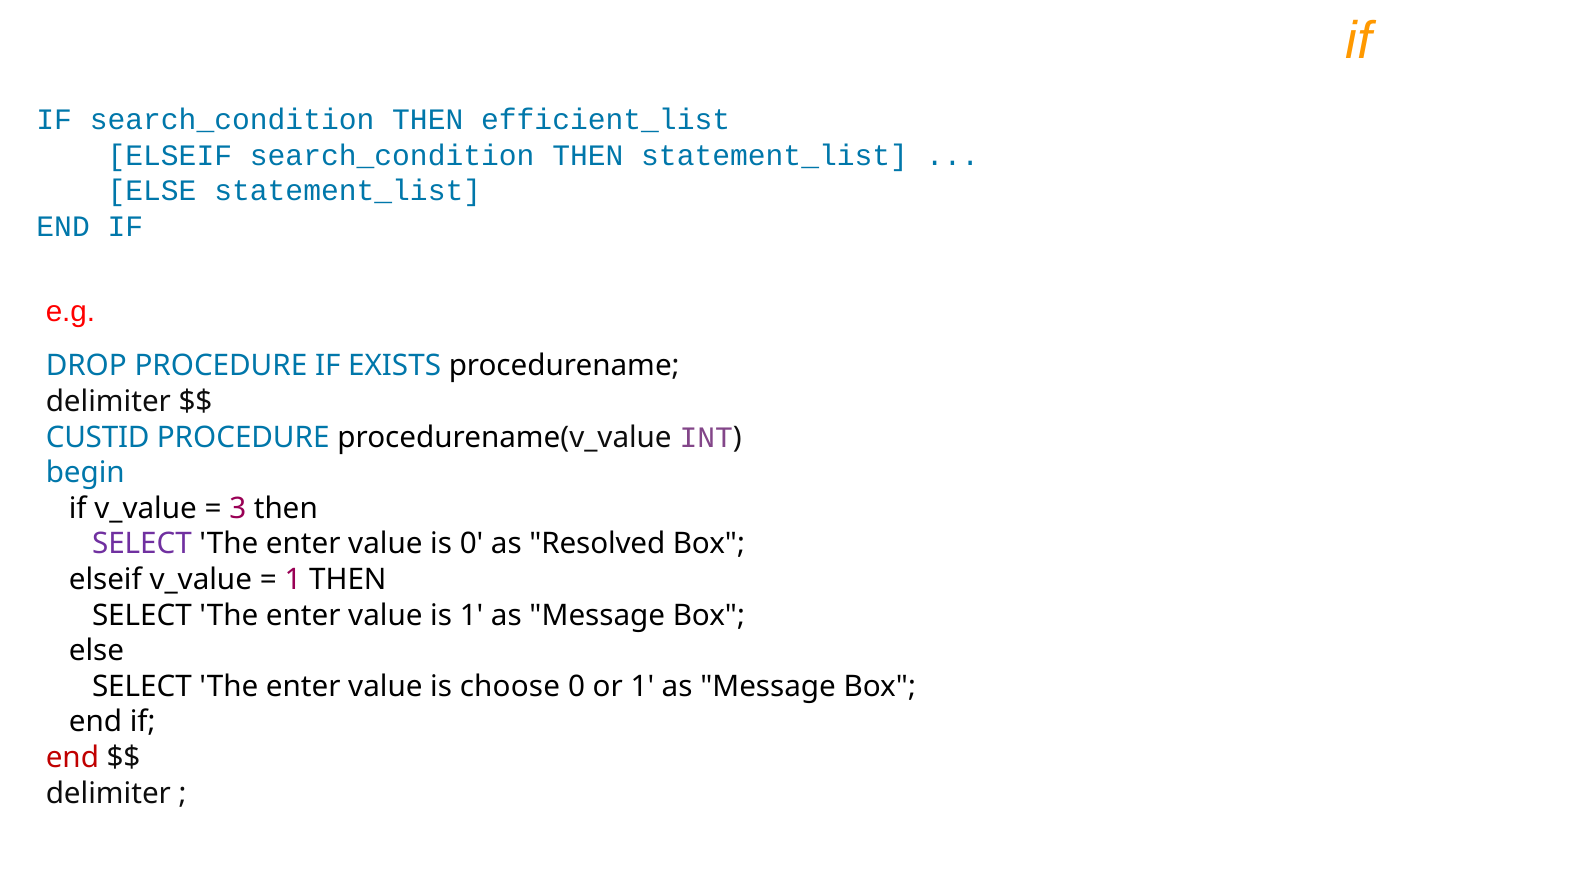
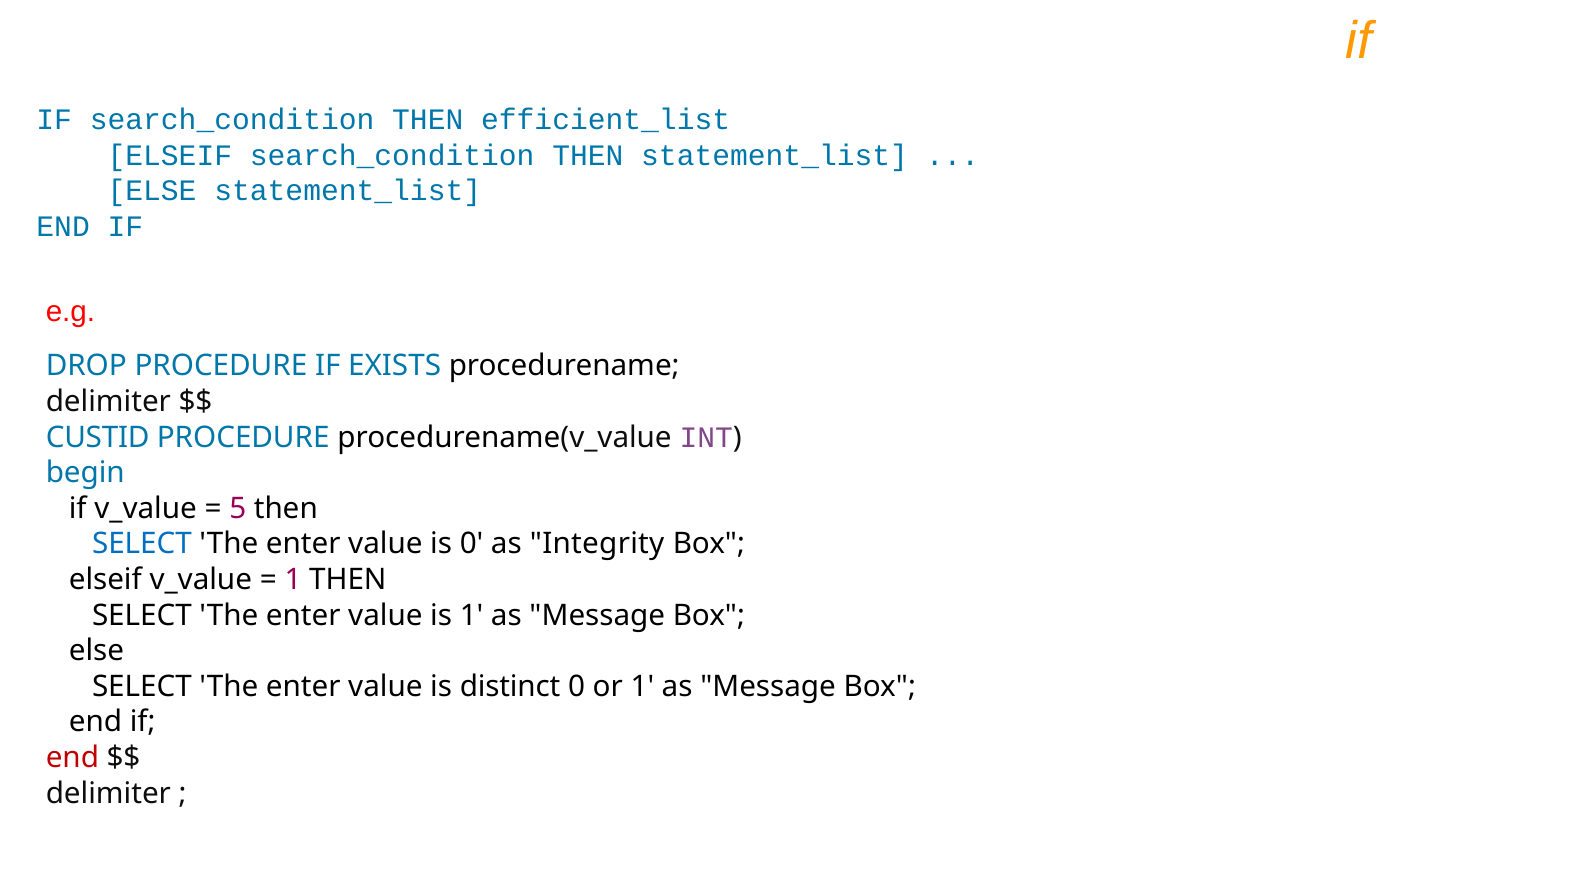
3: 3 -> 5
SELECT at (142, 544) colour: purple -> blue
Resolved: Resolved -> Integrity
choose: choose -> distinct
